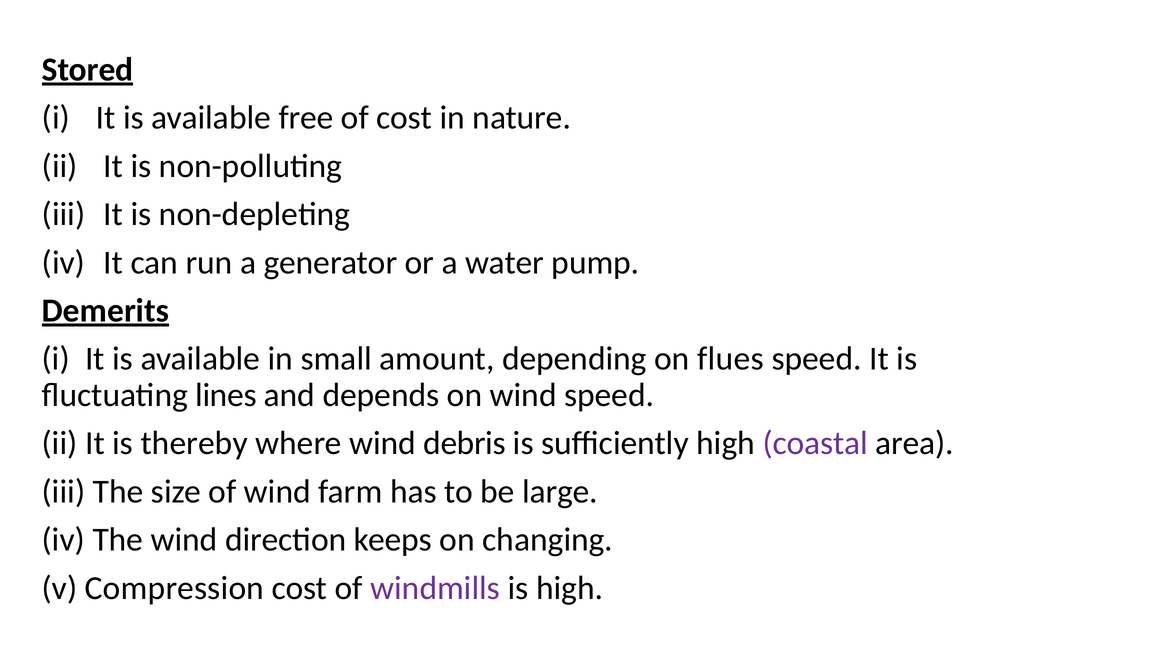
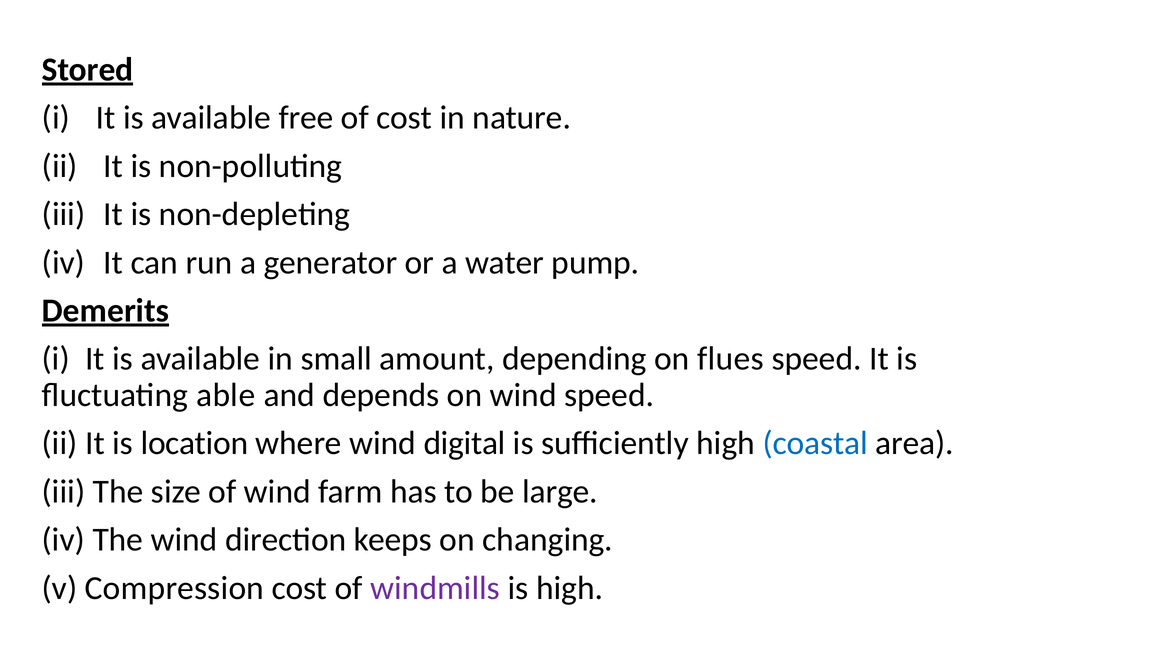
lines: lines -> able
thereby: thereby -> location
debris: debris -> digital
coastal colour: purple -> blue
